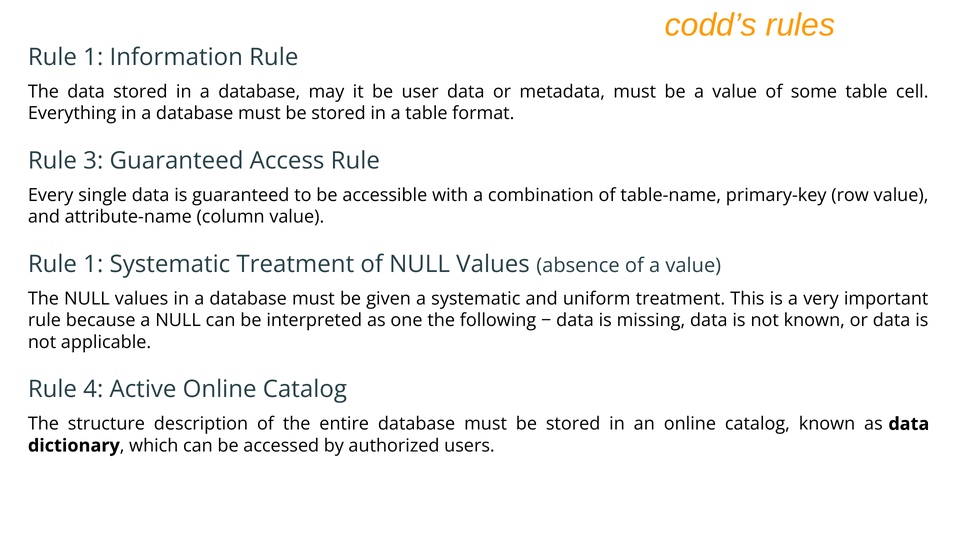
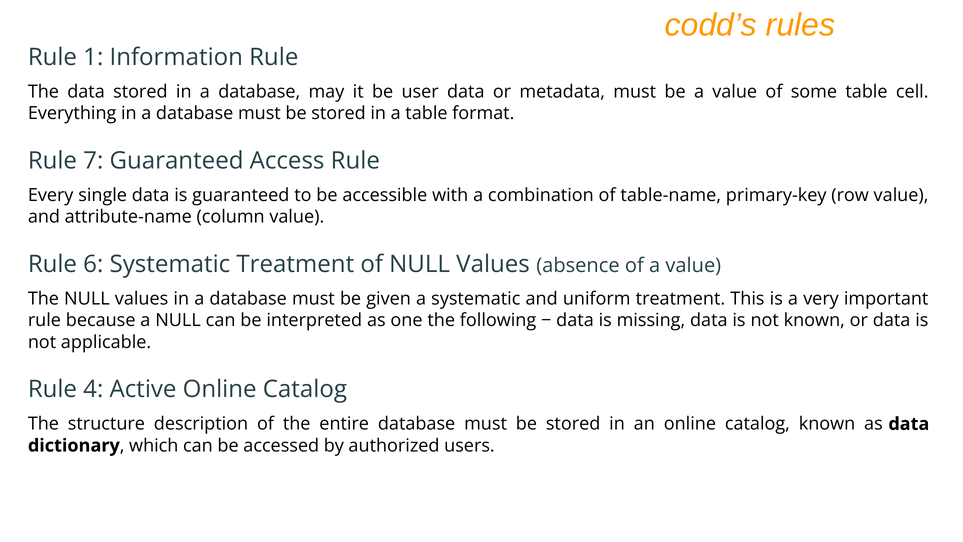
3: 3 -> 7
1 at (93, 264): 1 -> 6
